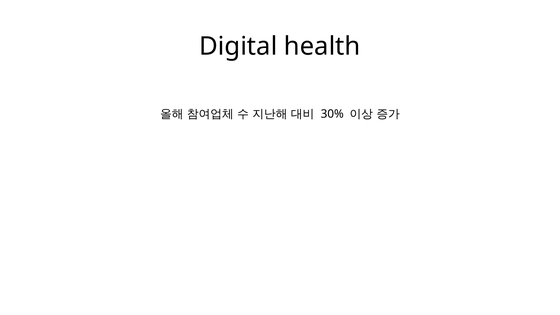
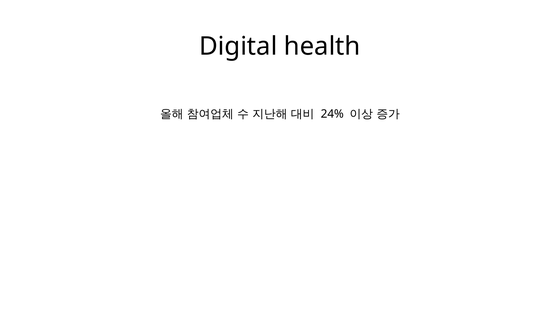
30%: 30% -> 24%
